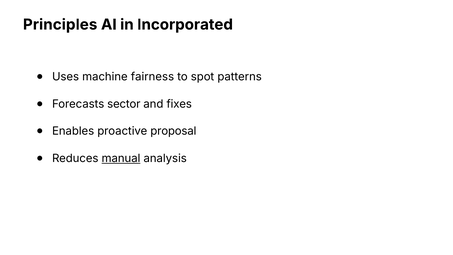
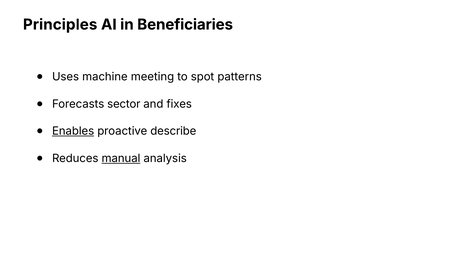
Incorporated: Incorporated -> Beneficiaries
fairness: fairness -> meeting
Enables underline: none -> present
proposal: proposal -> describe
